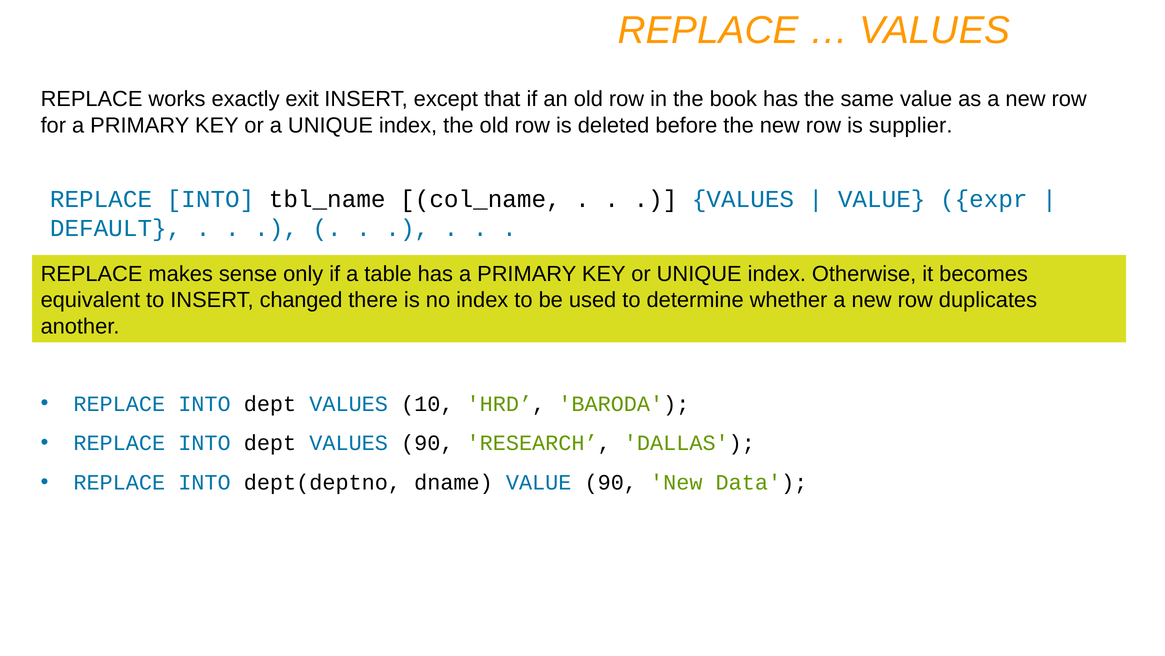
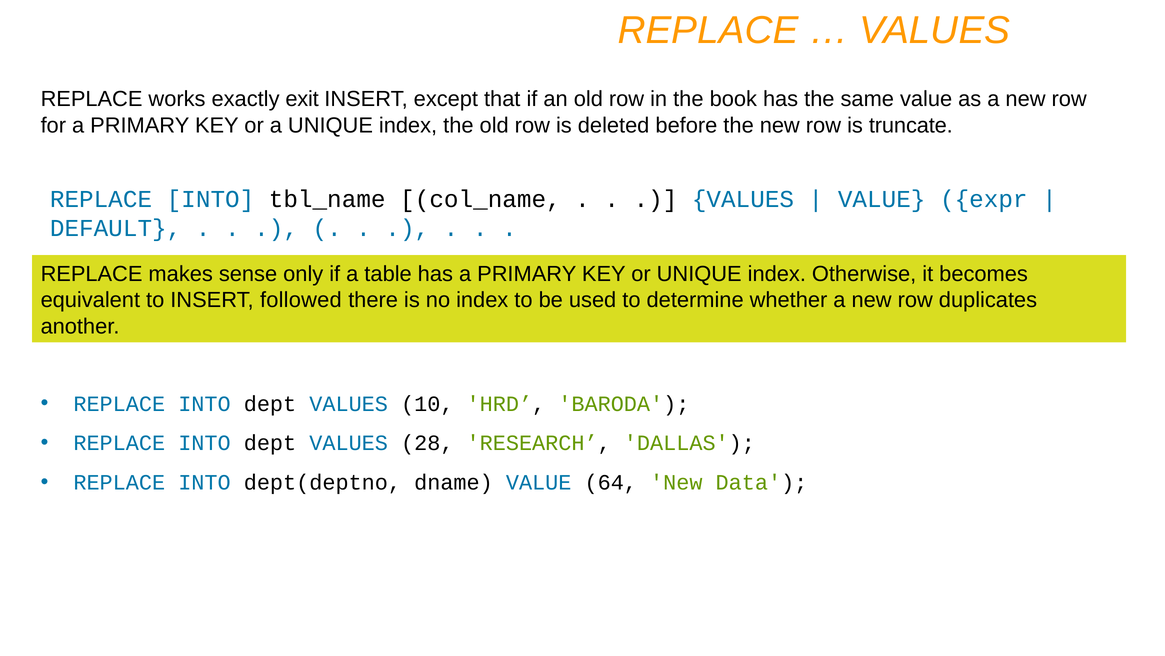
supplier: supplier -> truncate
changed: changed -> followed
VALUES 90: 90 -> 28
VALUE 90: 90 -> 64
